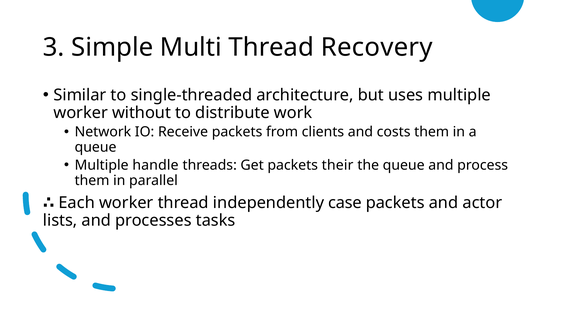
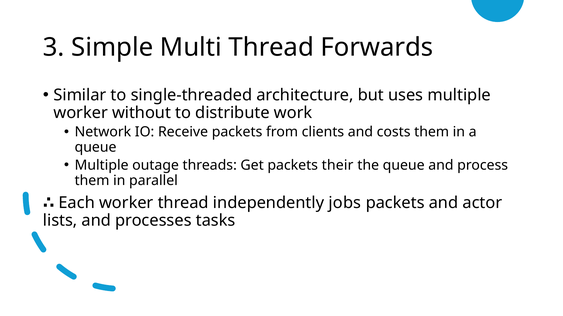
Recovery: Recovery -> Forwards
handle: handle -> outage
case: case -> jobs
